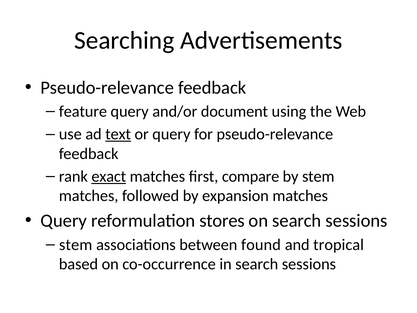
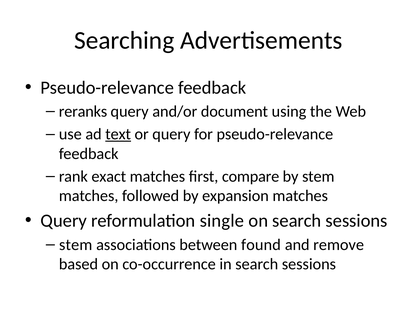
feature: feature -> reranks
exact underline: present -> none
stores: stores -> single
tropical: tropical -> remove
